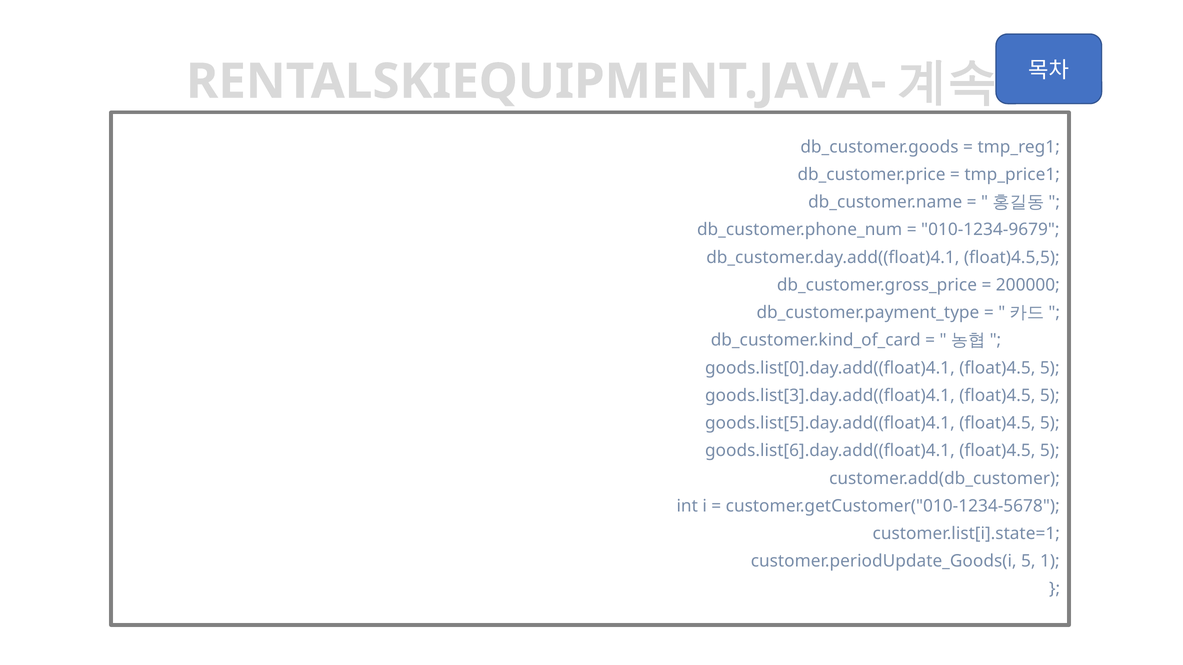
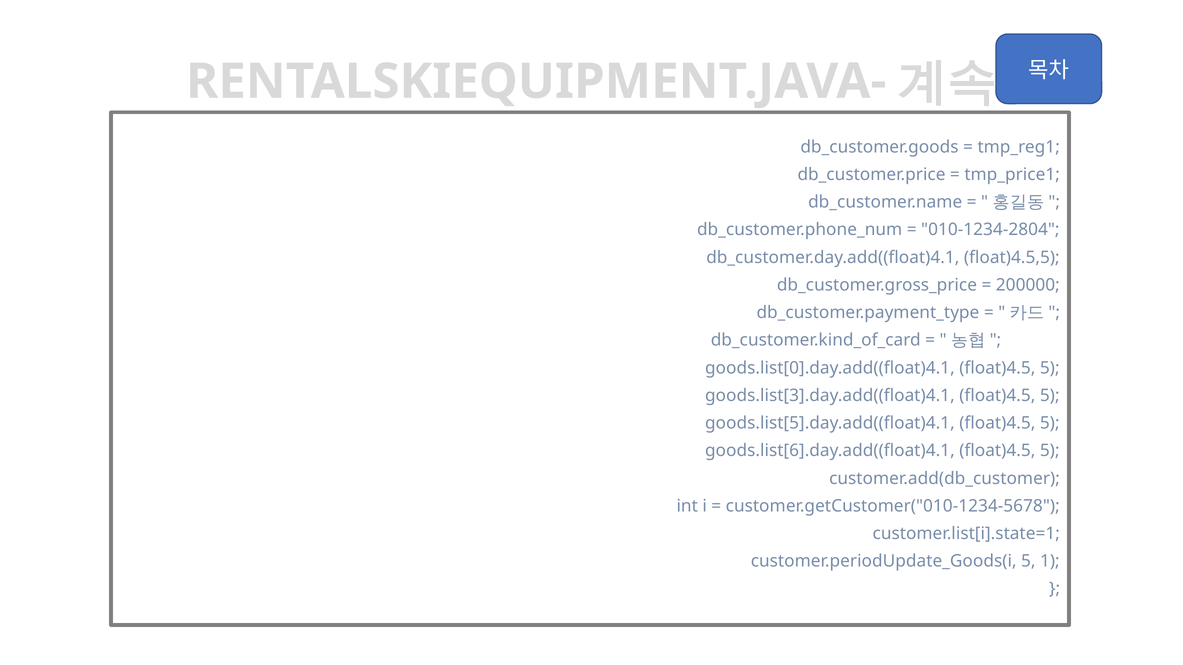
010-1234-9679: 010-1234-9679 -> 010-1234-2804
